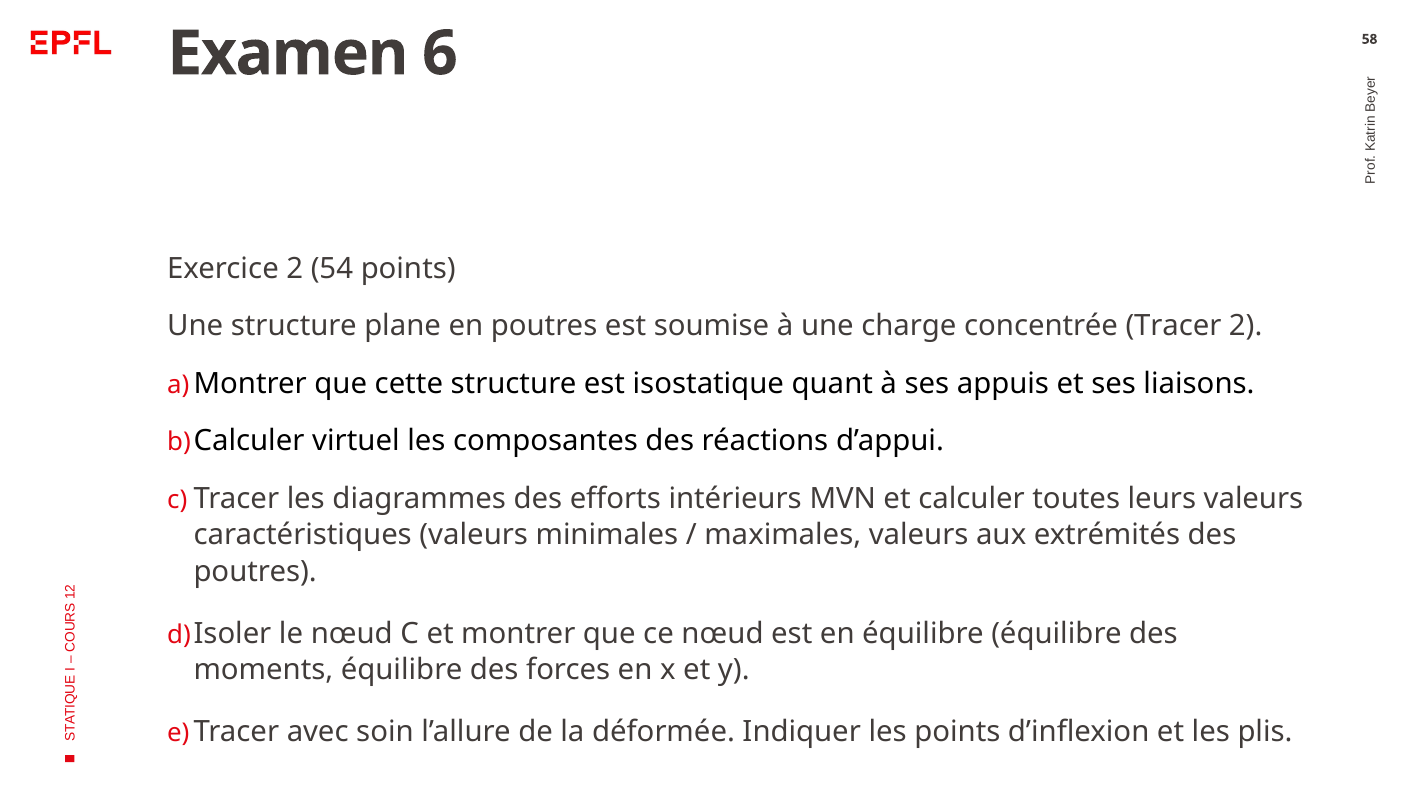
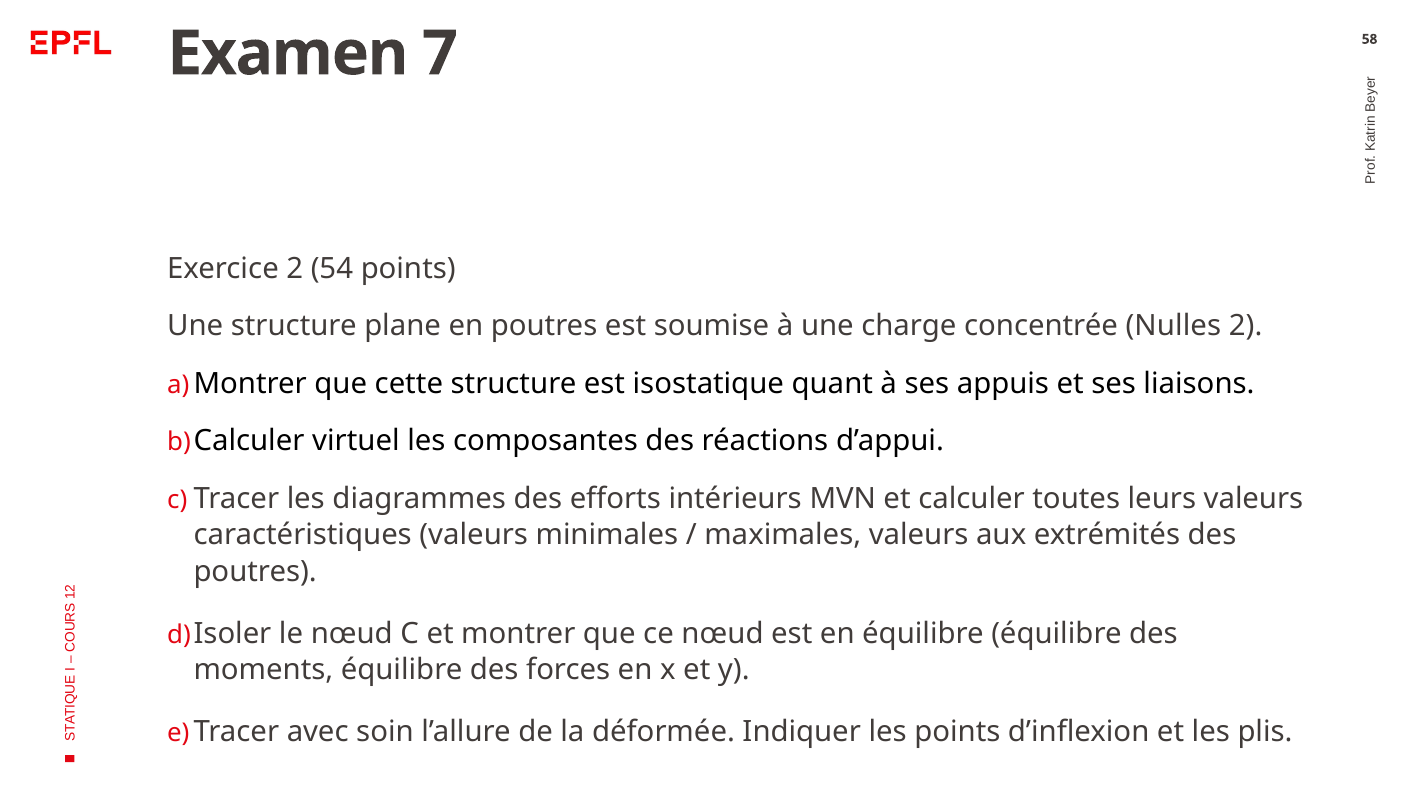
6: 6 -> 7
Tracer: Tracer -> Nulles
